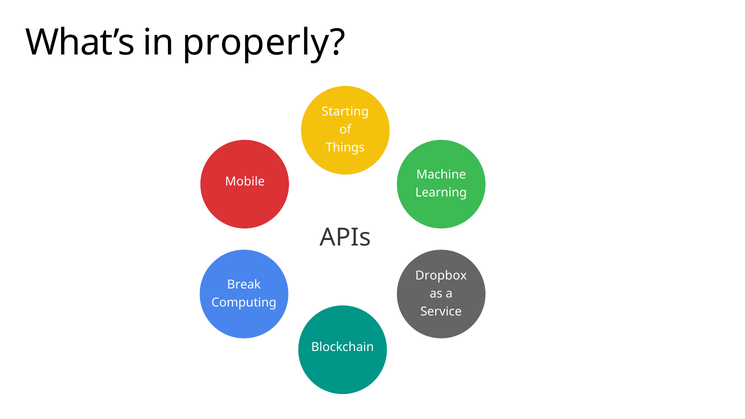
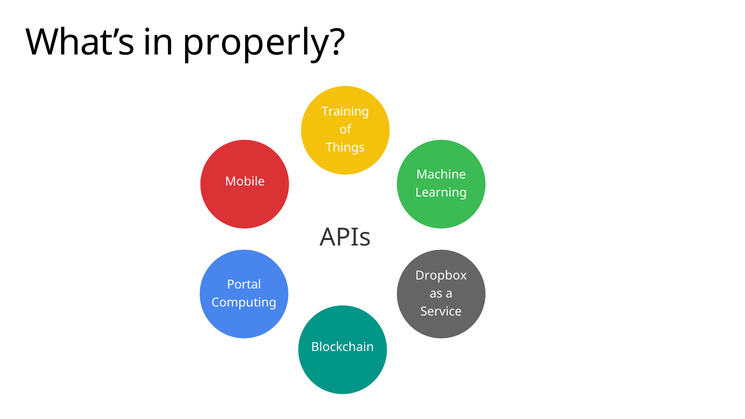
Starting: Starting -> Training
Break: Break -> Portal
